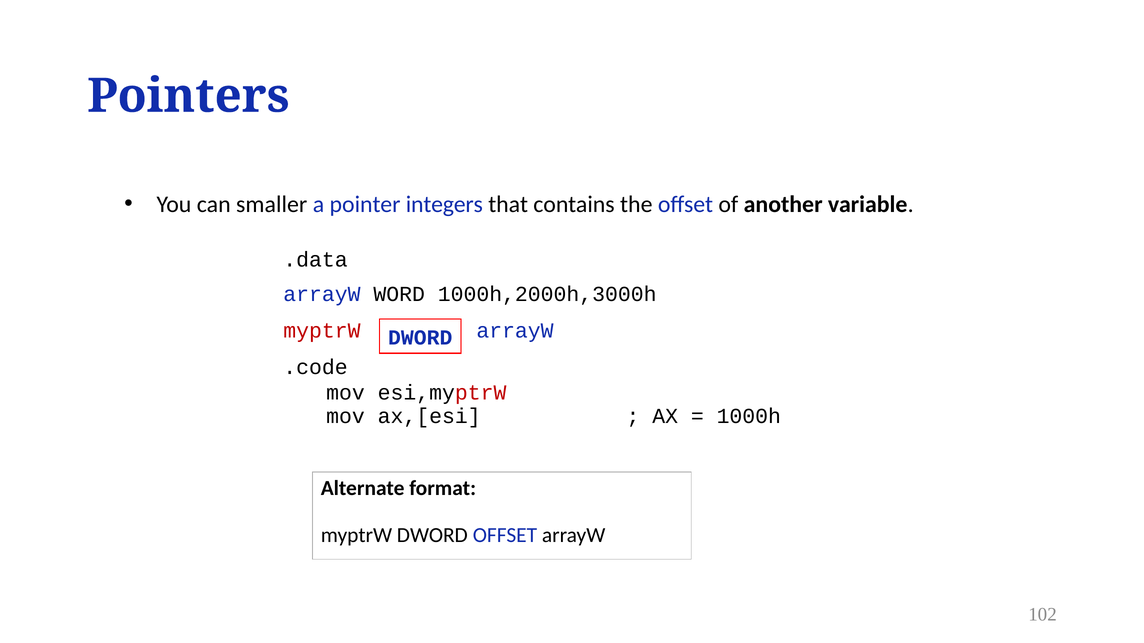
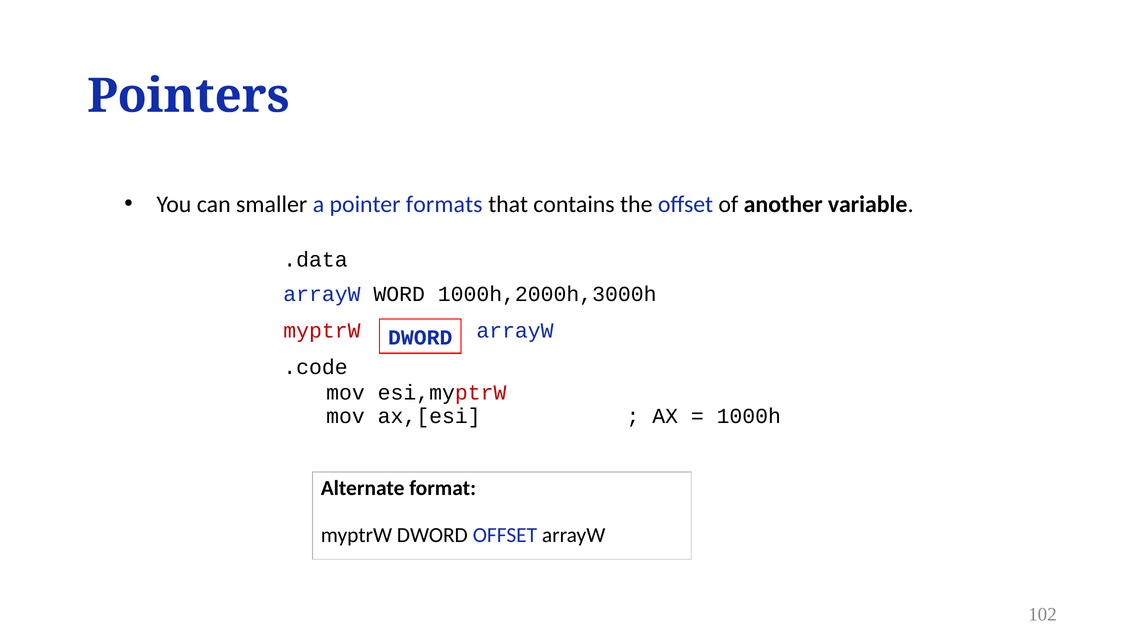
integers: integers -> formats
